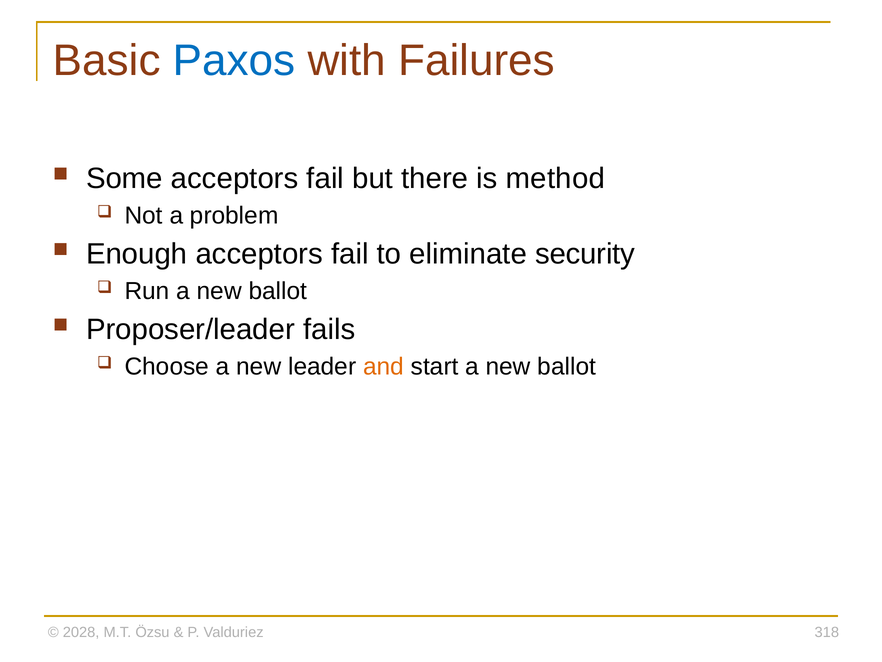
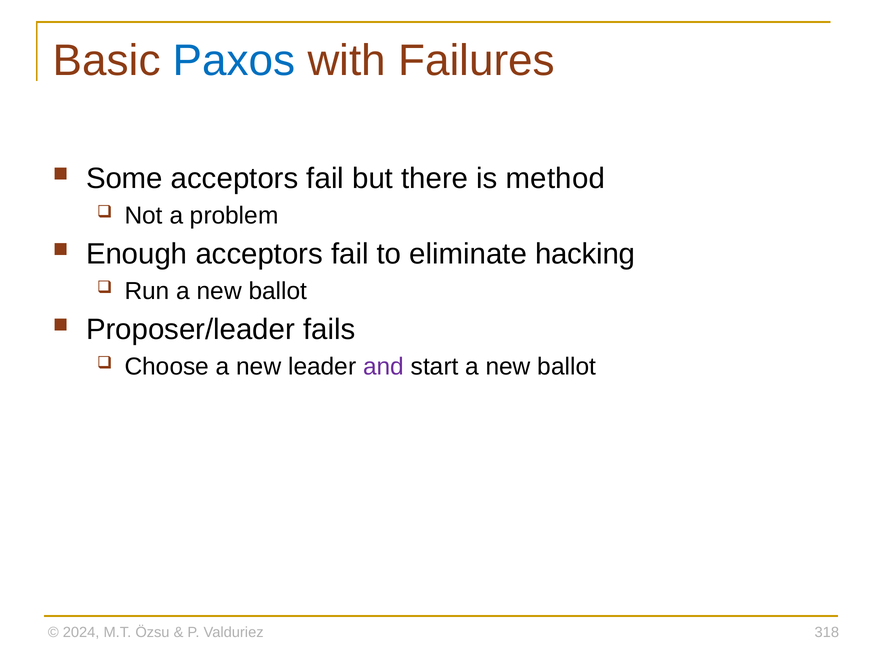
security: security -> hacking
and colour: orange -> purple
2028: 2028 -> 2024
